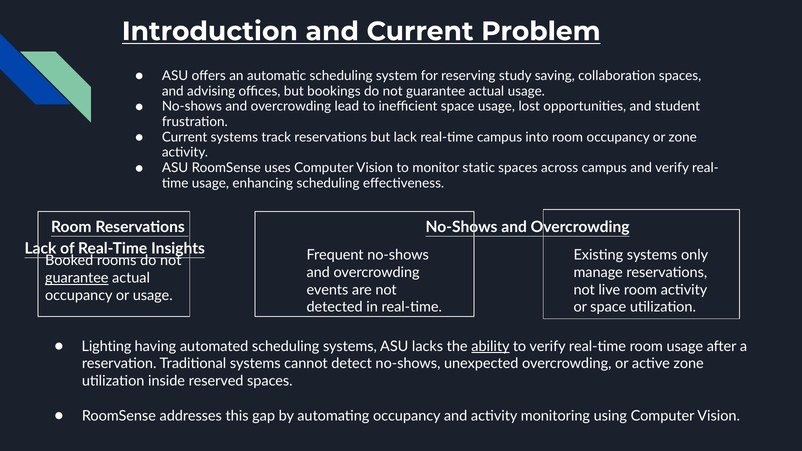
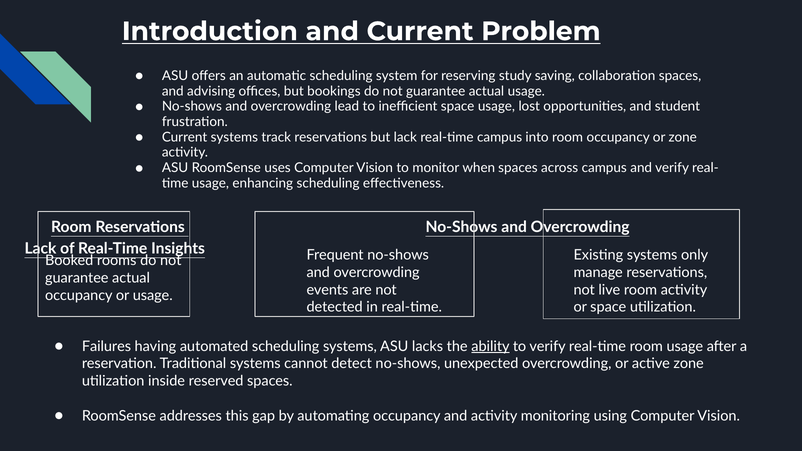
static: static -> when
guarantee at (77, 278) underline: present -> none
Lighting: Lighting -> Failures
